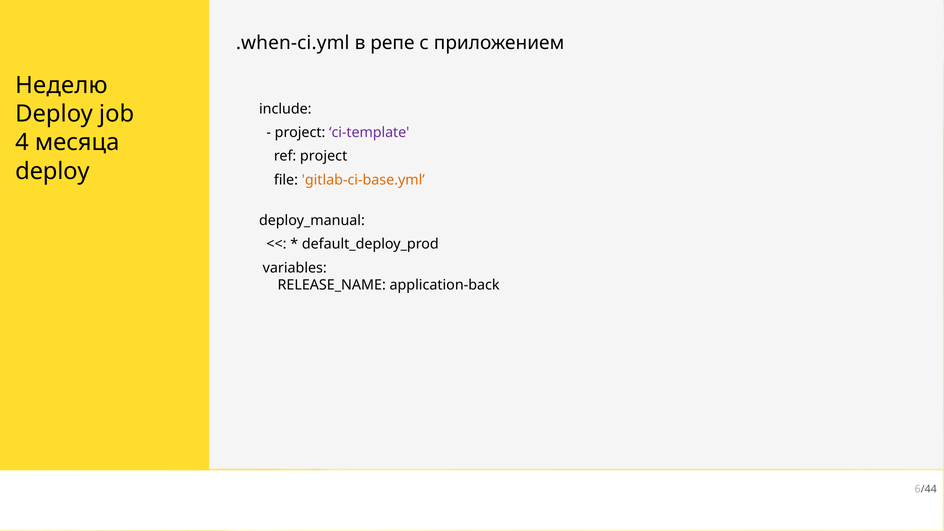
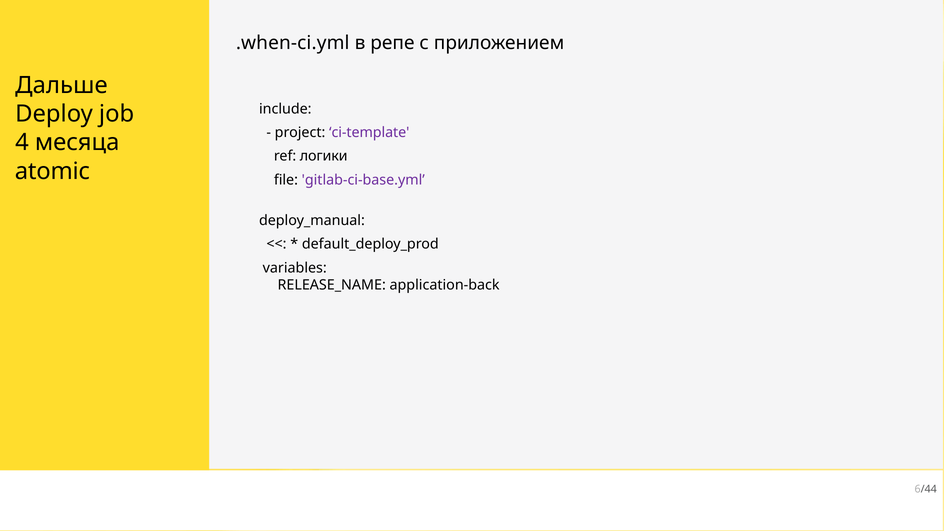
Неделю: Неделю -> Дальше
ref project: project -> логики
deploy at (52, 171): deploy -> atomic
gitlab-ci-base.yml colour: orange -> purple
